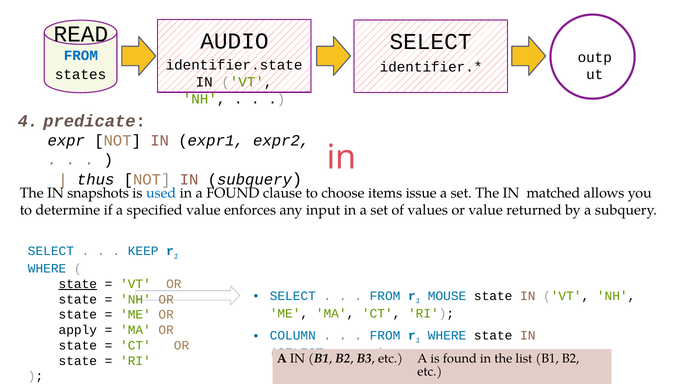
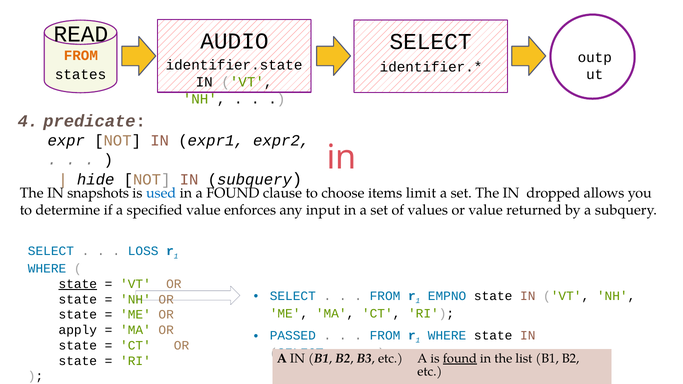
FROM at (81, 56) colour: blue -> orange
thus: thus -> hide
issue: issue -> limit
matched: matched -> dropped
KEEP: KEEP -> LOSS
MOUSE: MOUSE -> EMPNO
COLUMN: COLUMN -> PASSED
found at (460, 359) underline: none -> present
